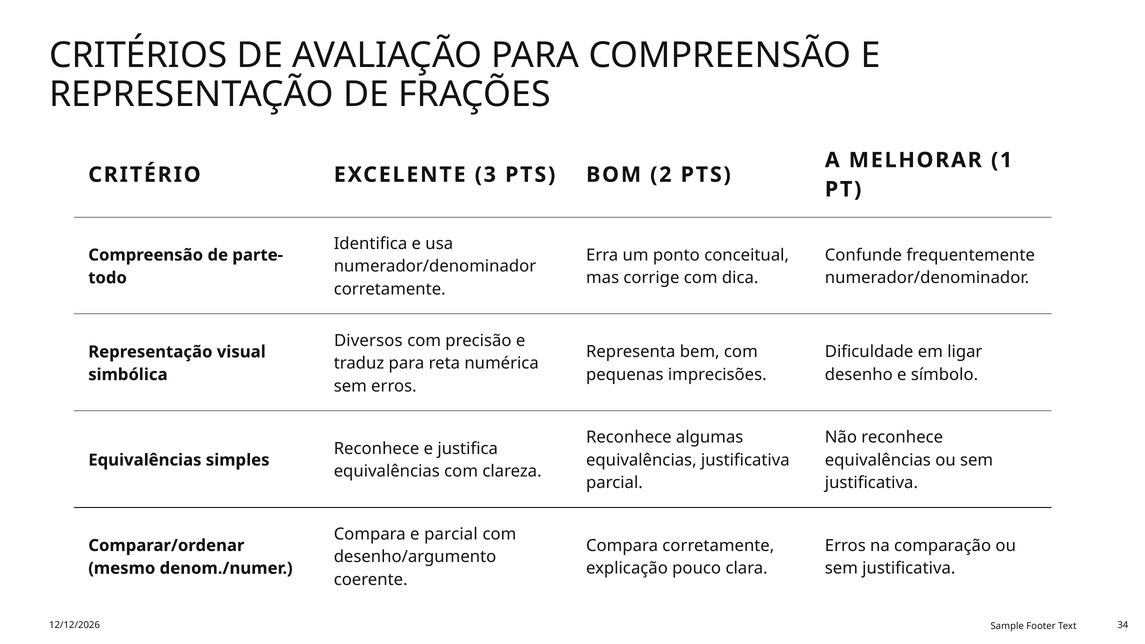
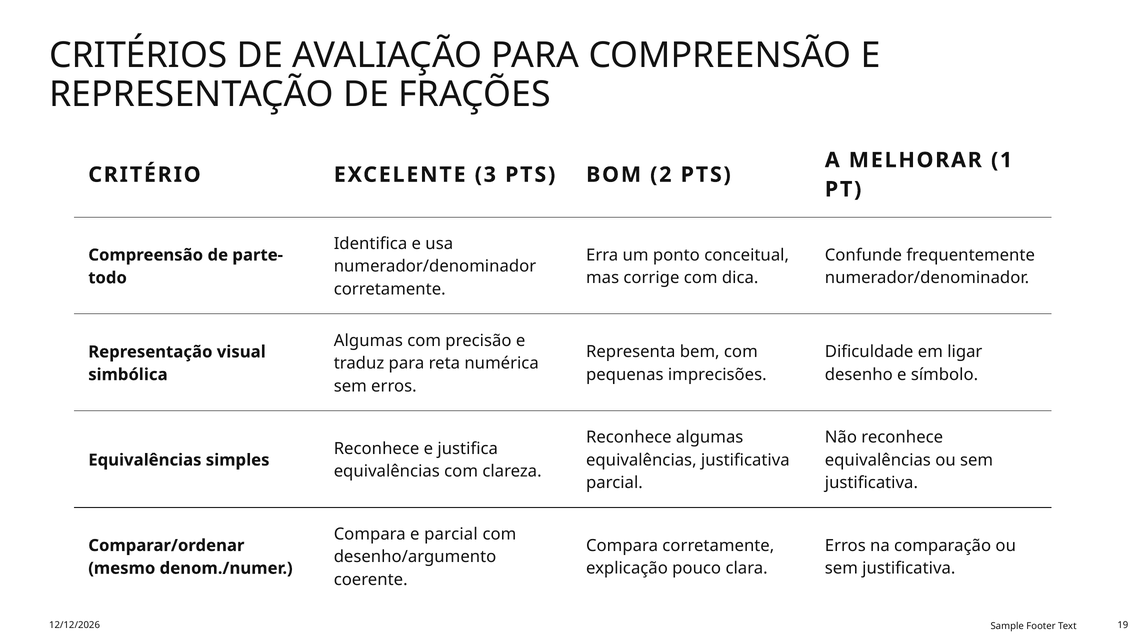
Diversos at (368, 341): Diversos -> Algumas
34: 34 -> 19
